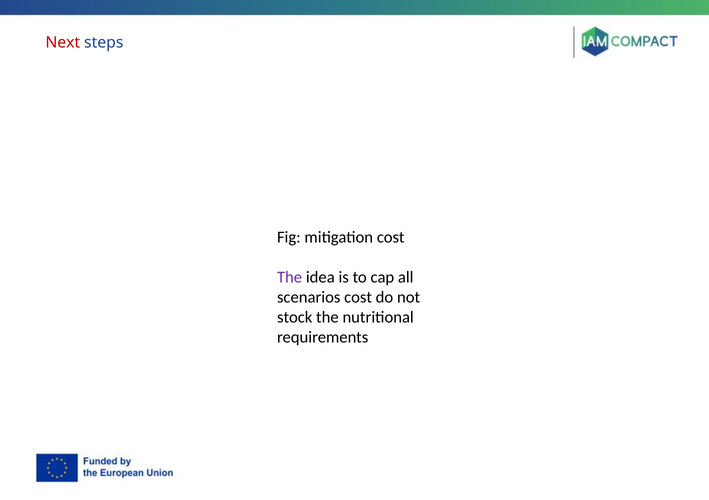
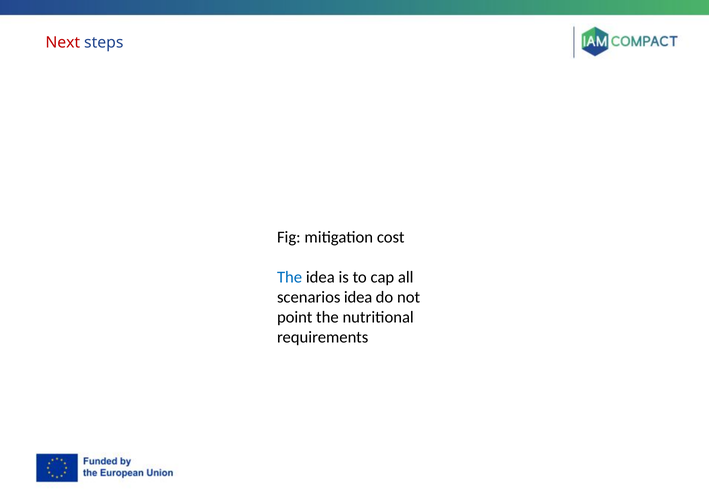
The at (290, 278) colour: purple -> blue
scenarios cost: cost -> idea
stock: stock -> point
